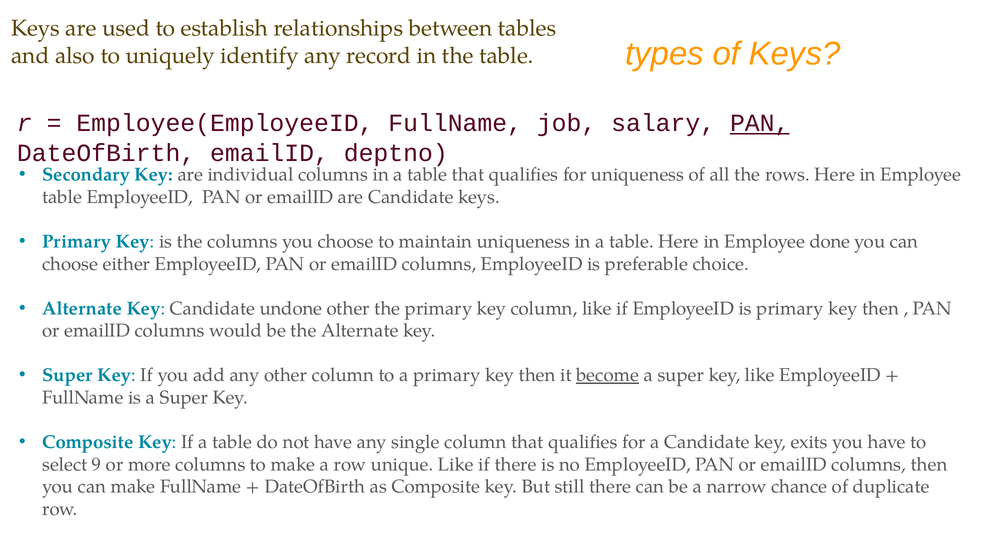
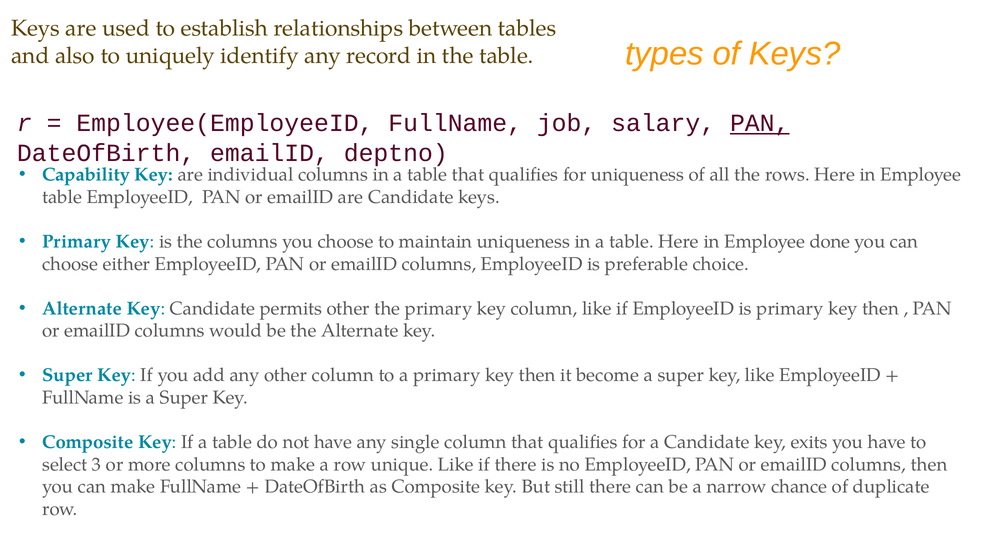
Secondary: Secondary -> Capability
undone: undone -> permits
become underline: present -> none
9: 9 -> 3
